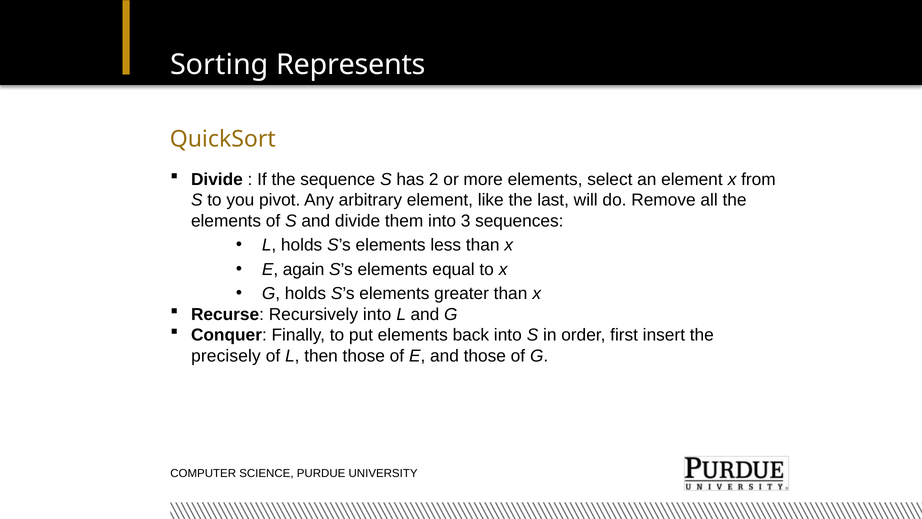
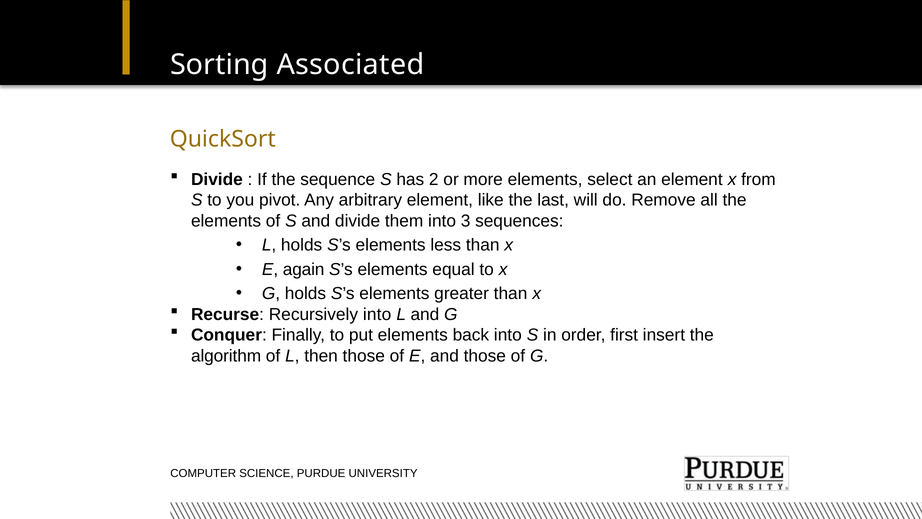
Represents: Represents -> Associated
precisely: precisely -> algorithm
